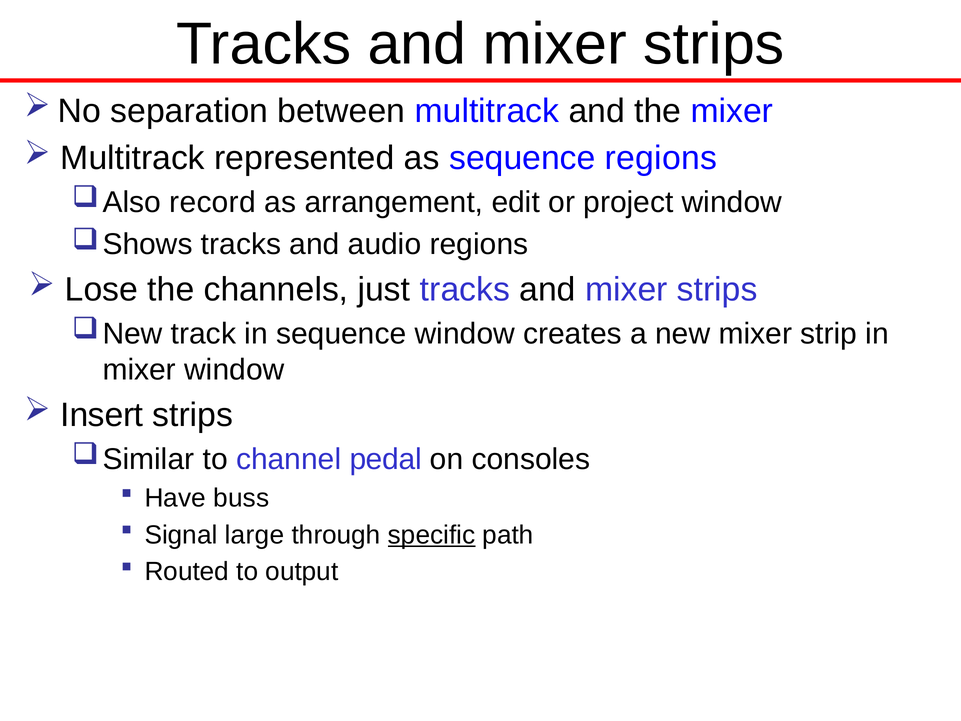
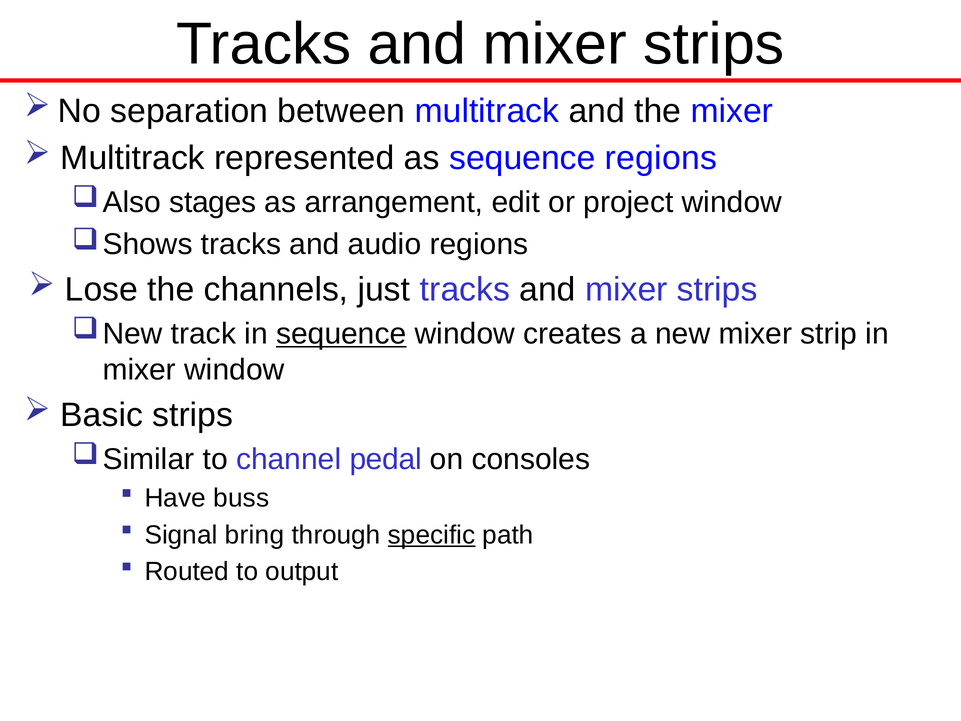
record: record -> stages
sequence at (341, 334) underline: none -> present
Insert: Insert -> Basic
large: large -> bring
